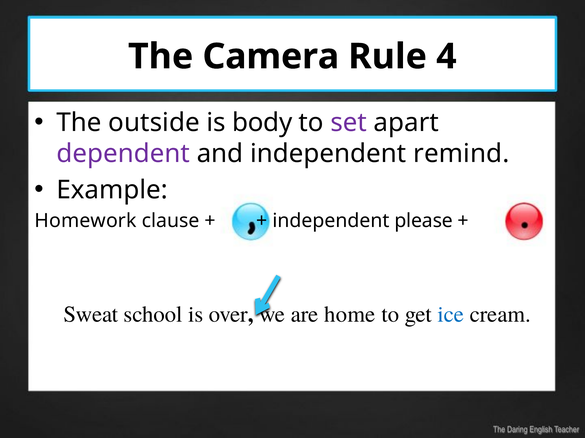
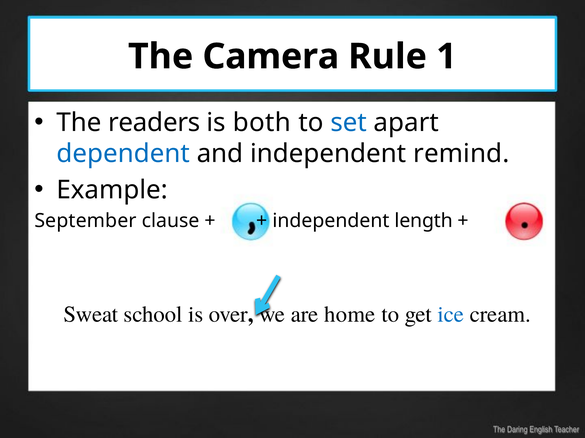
4: 4 -> 1
outside: outside -> readers
body: body -> both
set colour: purple -> blue
dependent colour: purple -> blue
Homework: Homework -> September
please: please -> length
